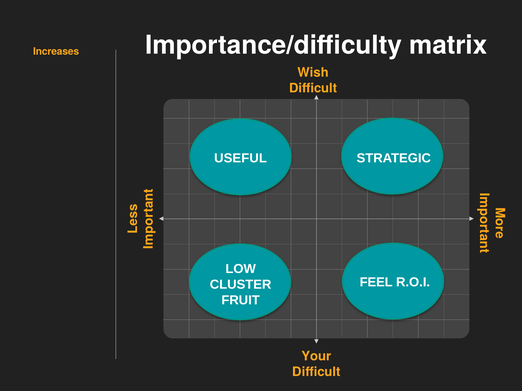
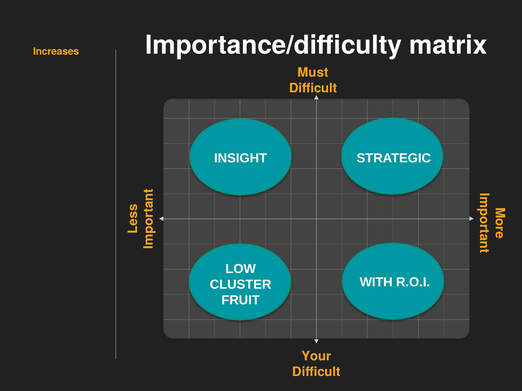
Wish: Wish -> Must
USEFUL: USEFUL -> INSIGHT
FEEL: FEEL -> WITH
